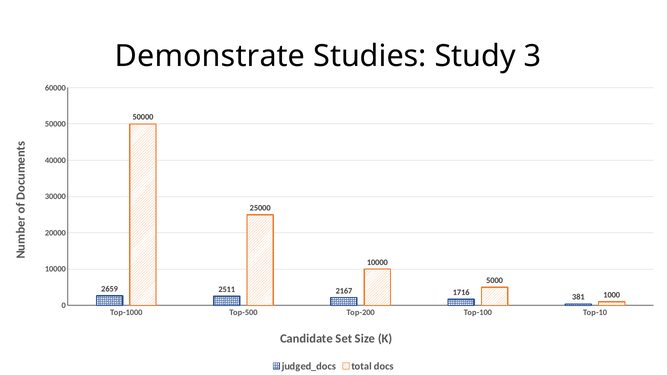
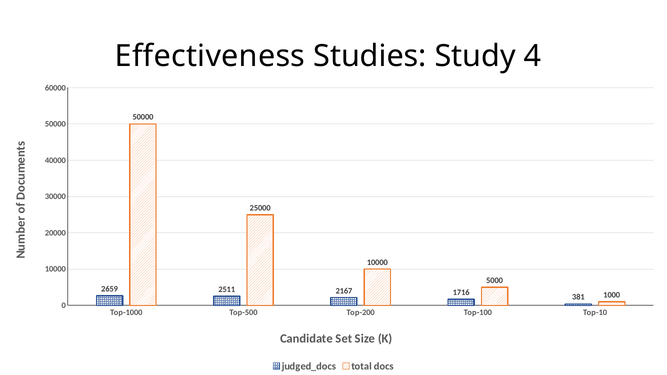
Demonstrate: Demonstrate -> Effectiveness
3: 3 -> 4
